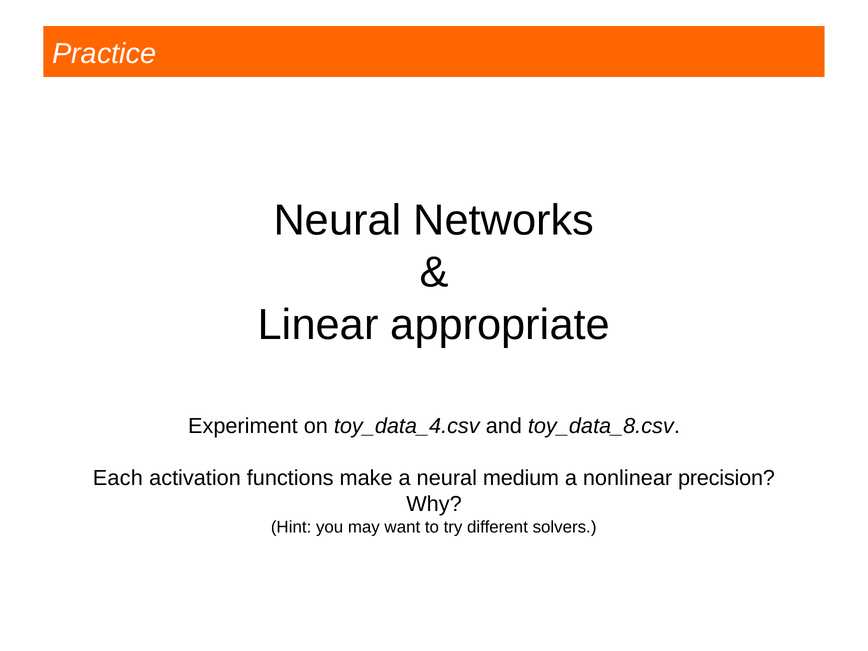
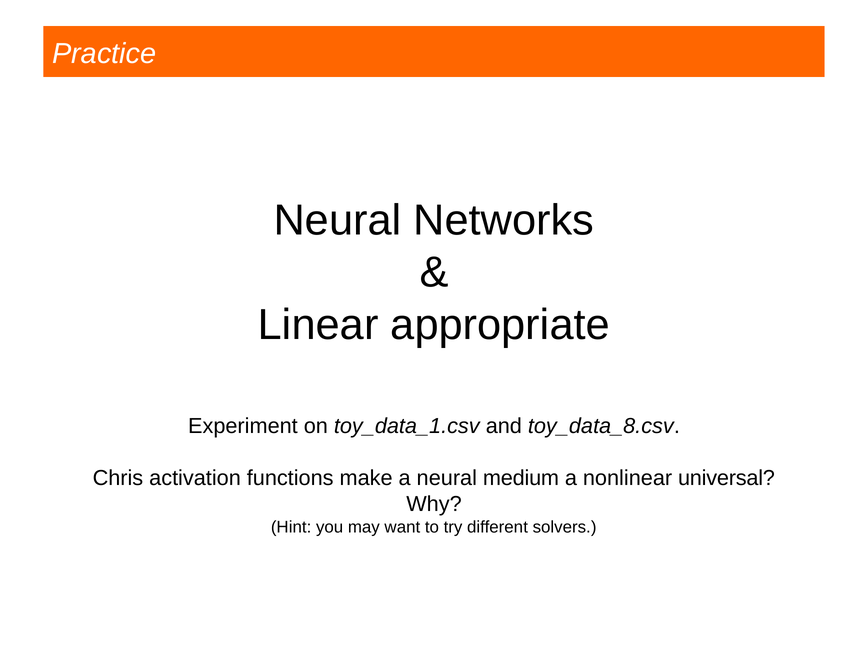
toy_data_4.csv: toy_data_4.csv -> toy_data_1.csv
Each: Each -> Chris
precision: precision -> universal
